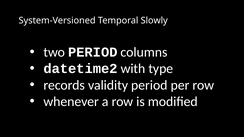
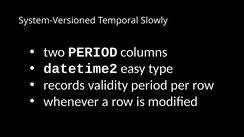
with: with -> easy
